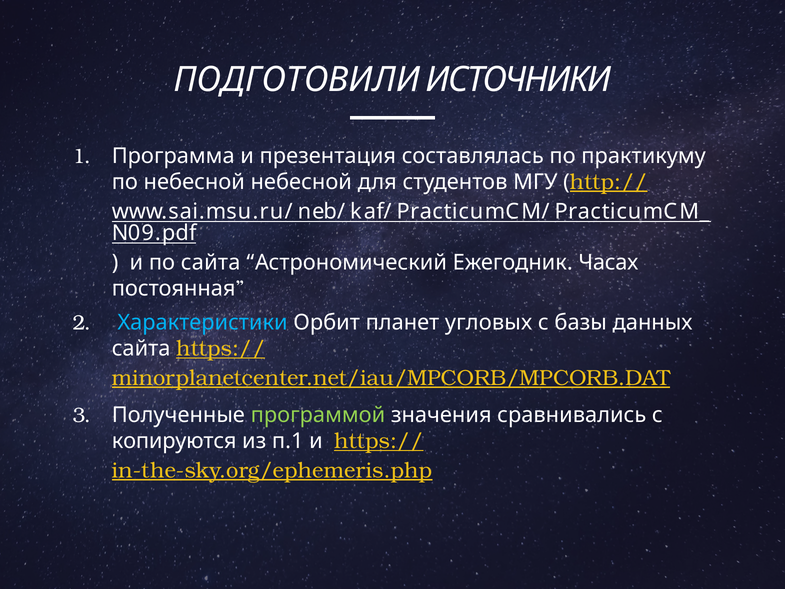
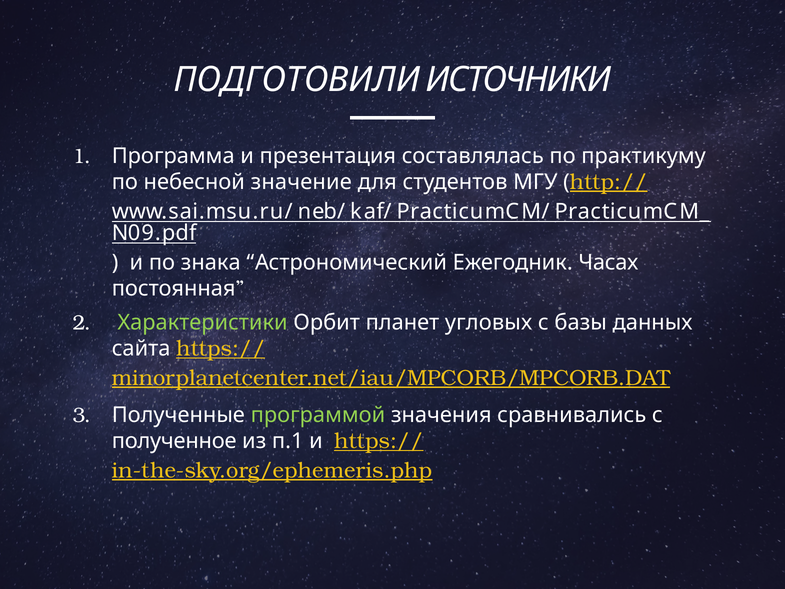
небесной небесной: небесной -> значение
по сайта: сайта -> знака
Характеристики colour: light blue -> light green
копируются: копируются -> полученное
